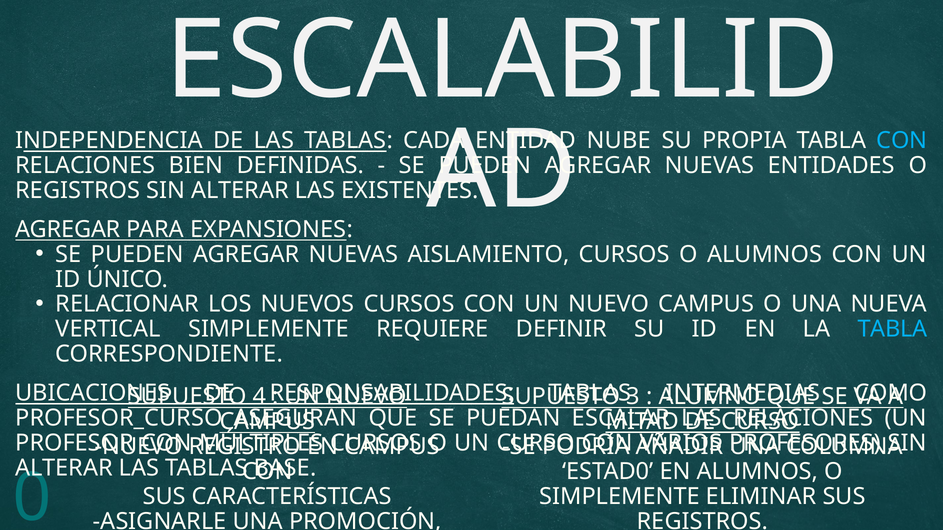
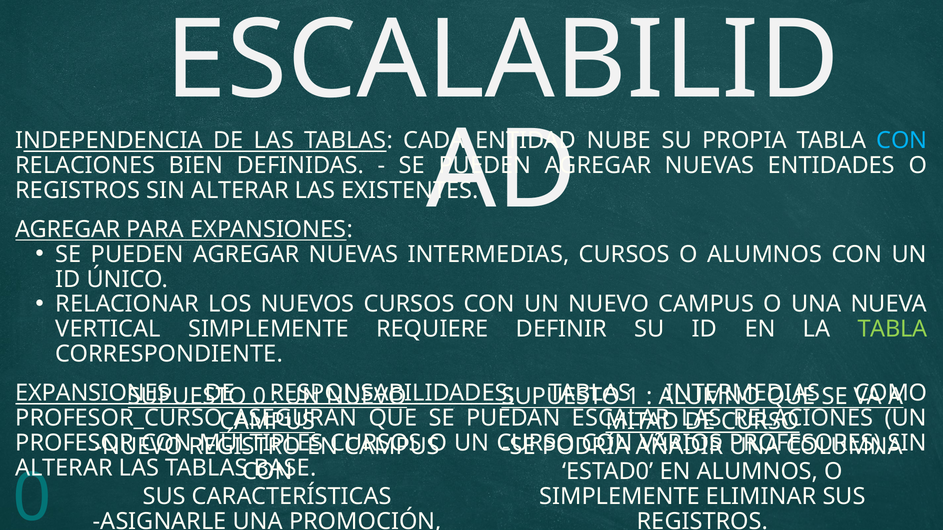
NUEVAS AISLAMIENTO: AISLAMIENTO -> INTERMEDIAS
TABLA at (893, 329) colour: light blue -> light green
UBICACIONES at (93, 393): UBICACIONES -> EXPANSIONES
4 at (260, 397): 4 -> 0
3: 3 -> 1
